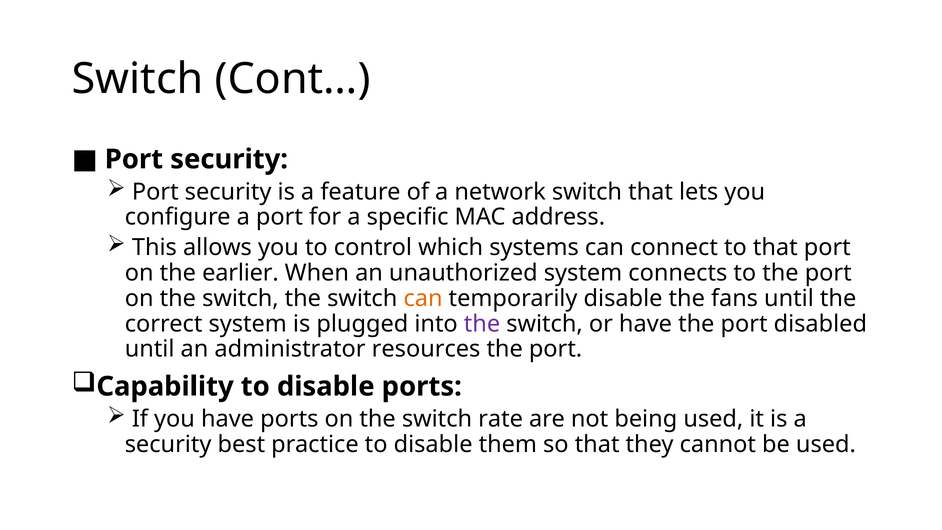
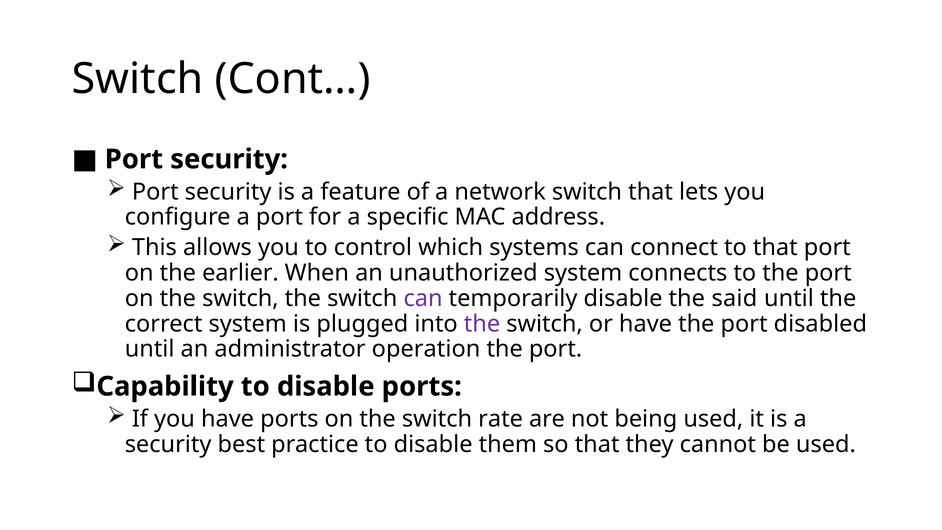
can at (423, 298) colour: orange -> purple
fans: fans -> said
resources: resources -> operation
